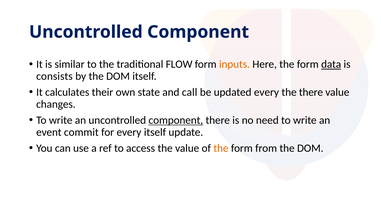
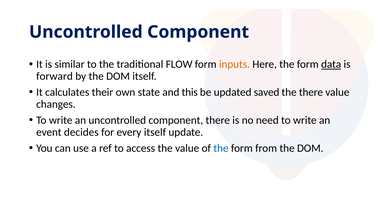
consists: consists -> forward
call: call -> this
updated every: every -> saved
component at (176, 120) underline: present -> none
commit: commit -> decides
the at (221, 148) colour: orange -> blue
